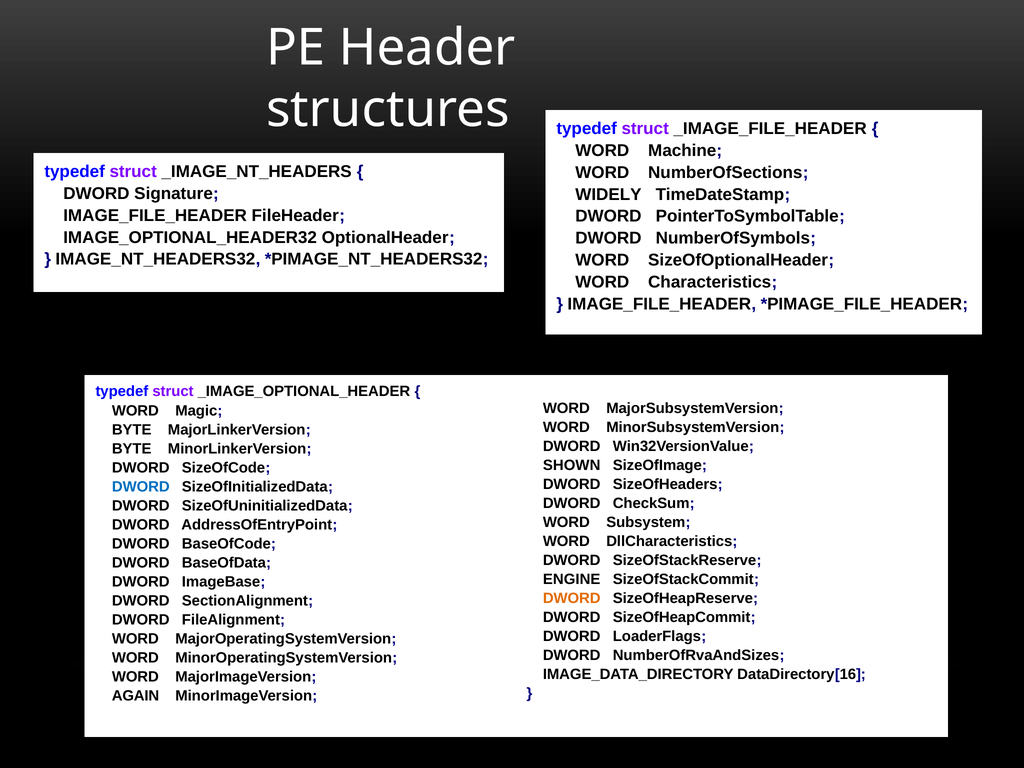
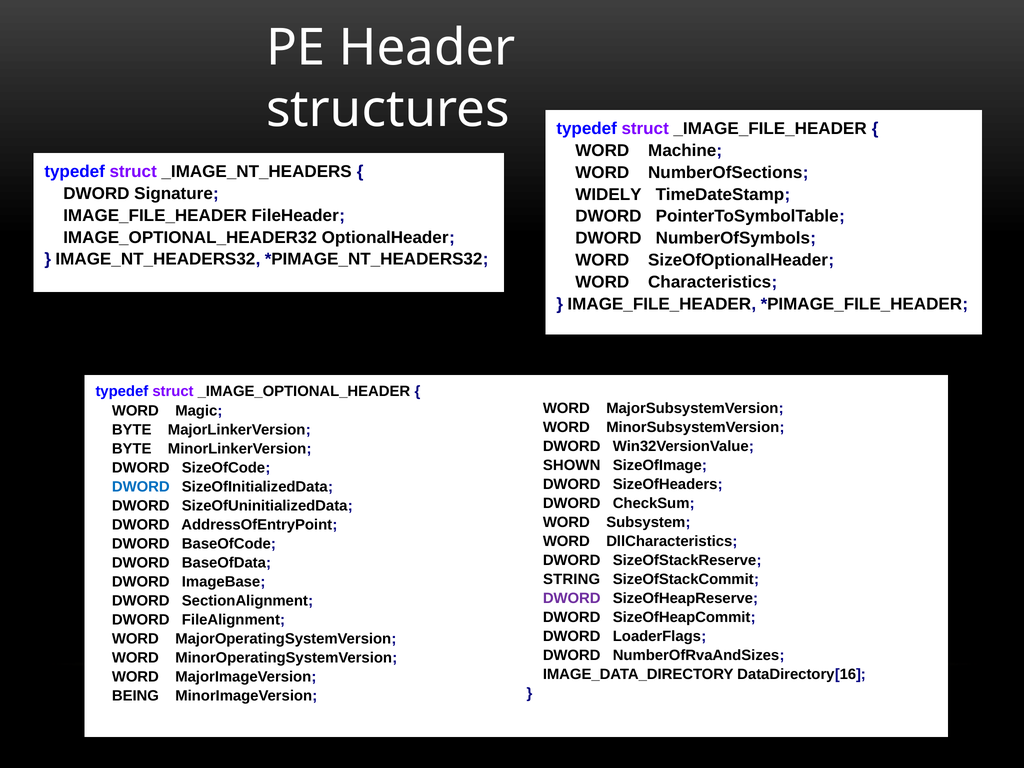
ENGINE: ENGINE -> STRING
DWORD at (572, 598) colour: orange -> purple
AGAIN: AGAIN -> BEING
